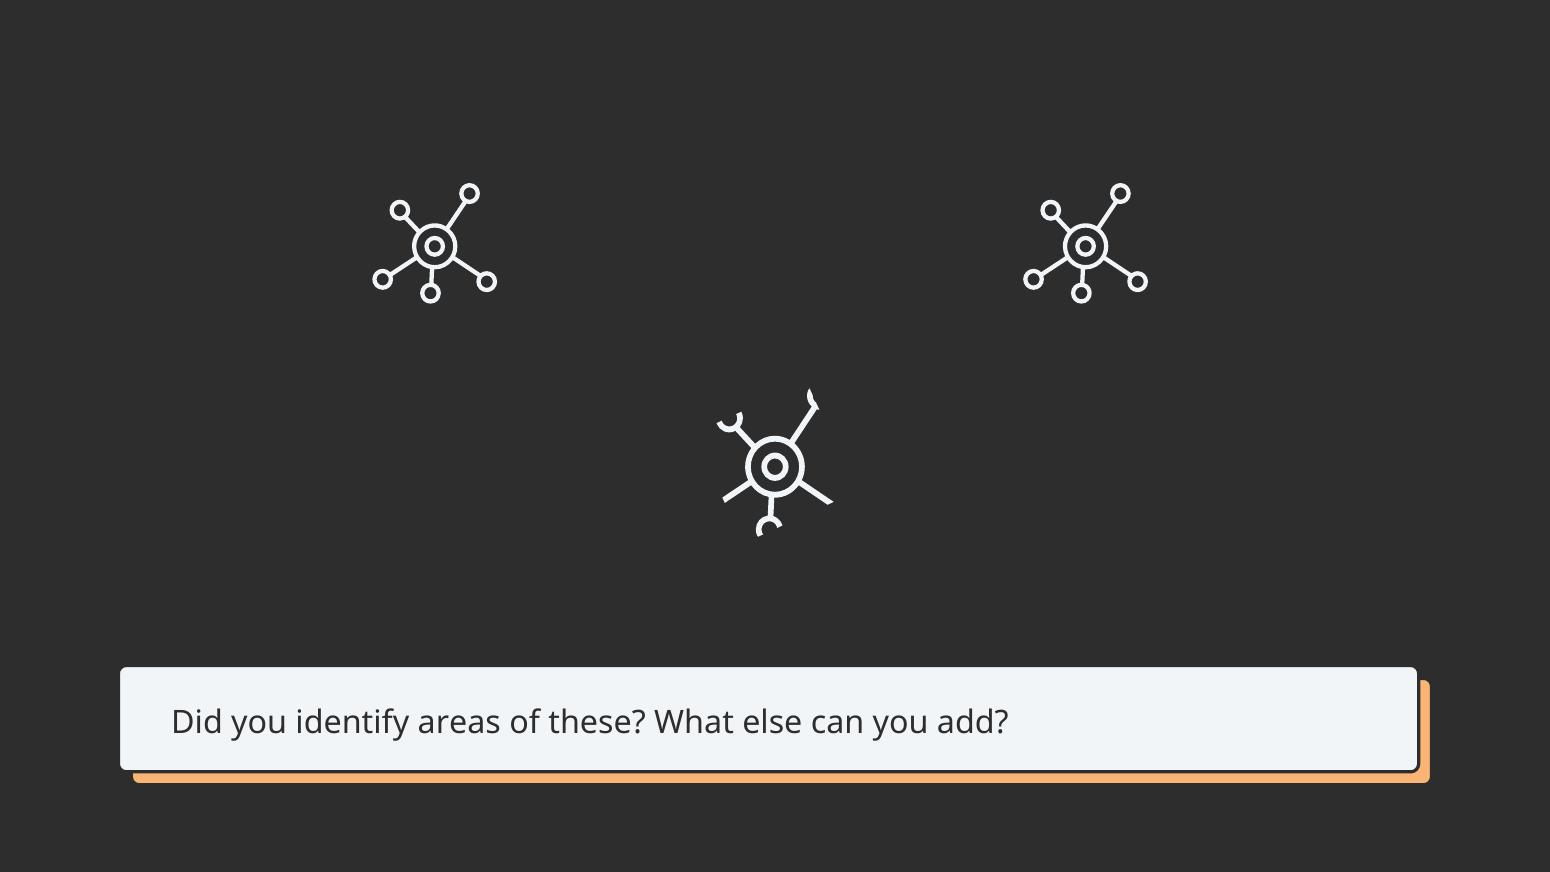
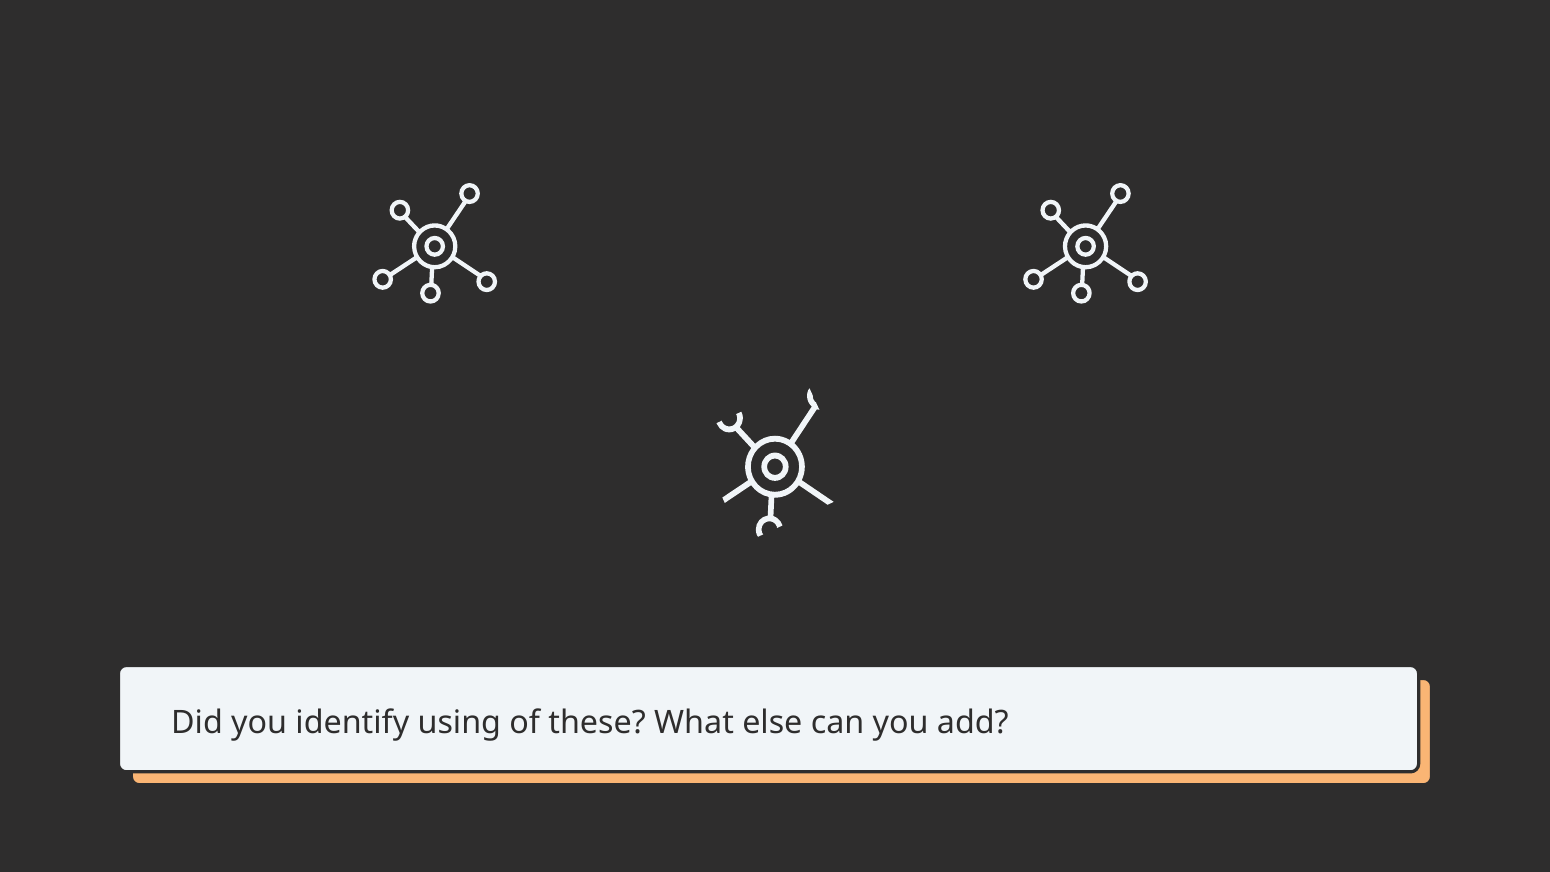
areas: areas -> using
